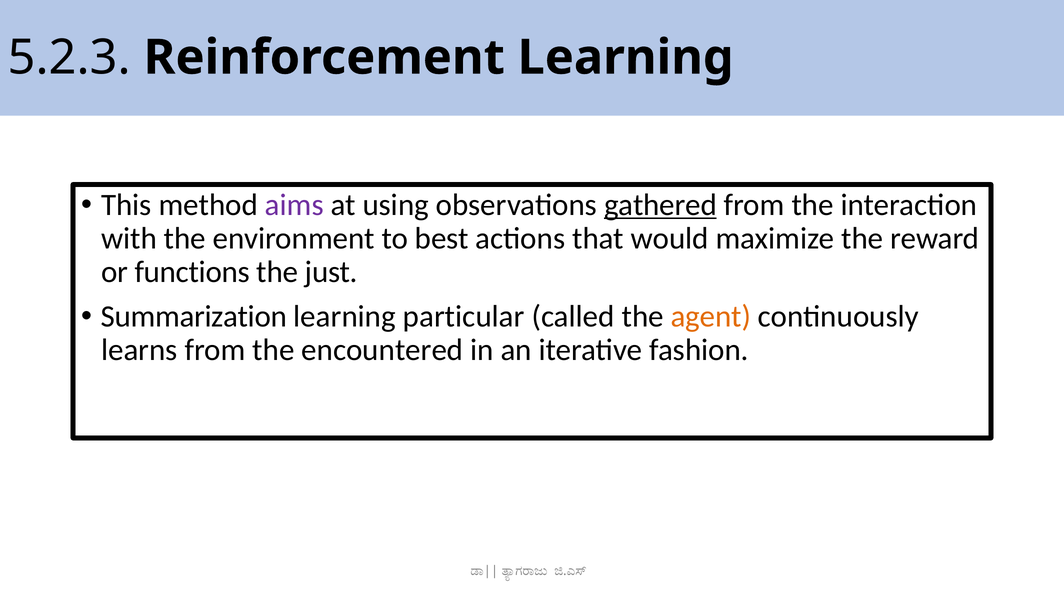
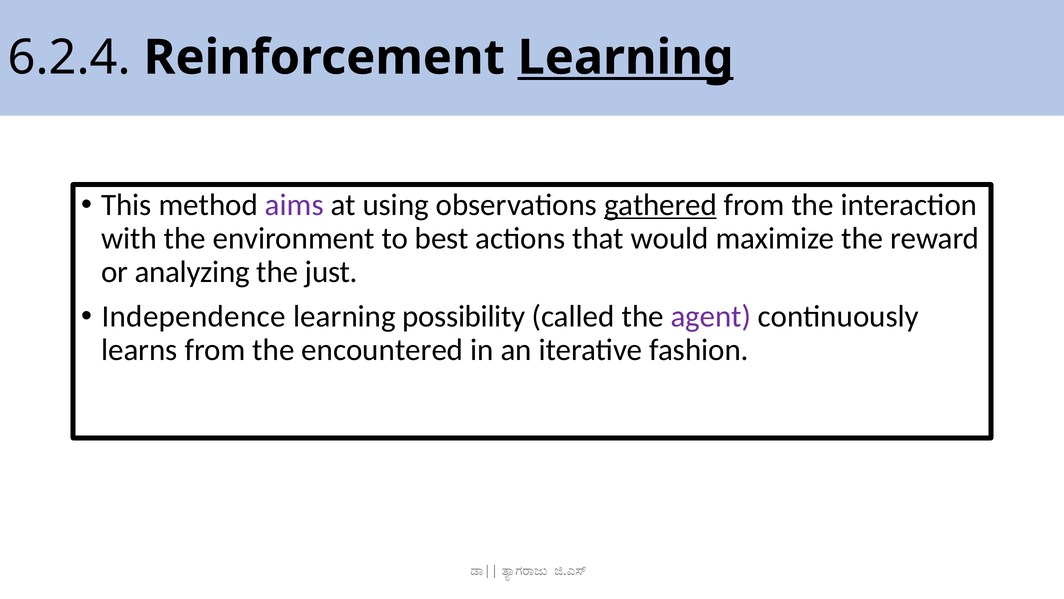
5.2.3: 5.2.3 -> 6.2.4
Learning at (626, 58) underline: none -> present
functions: functions -> analyzing
Summarization: Summarization -> Independence
particular: particular -> possibility
agent colour: orange -> purple
